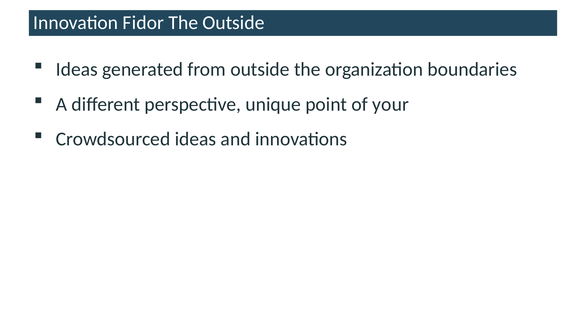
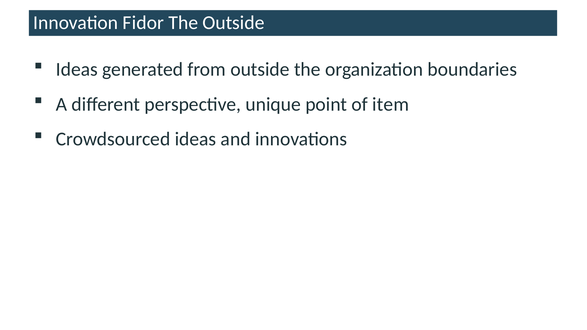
your: your -> item
